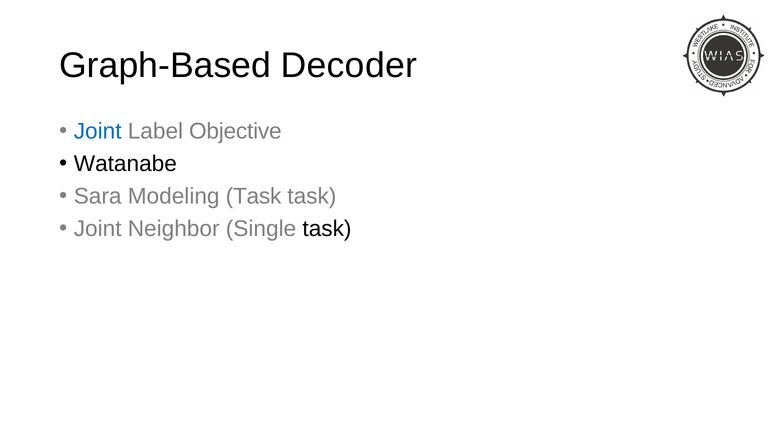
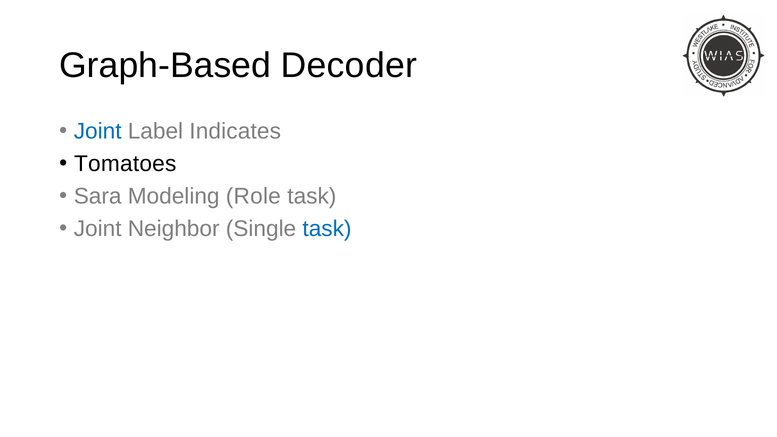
Objective: Objective -> Indicates
Watanabe: Watanabe -> Tomatoes
Modeling Task: Task -> Role
task at (327, 229) colour: black -> blue
